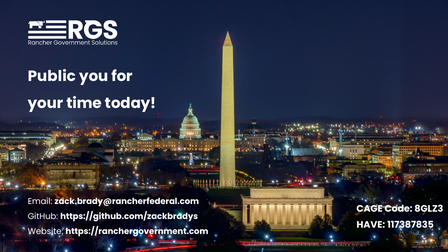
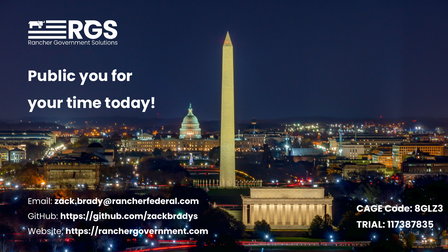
HAVE: HAVE -> TRIAL
